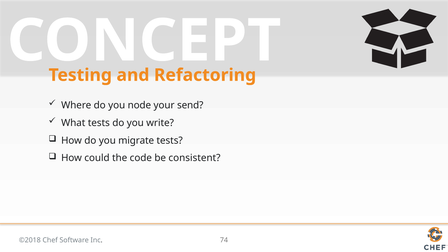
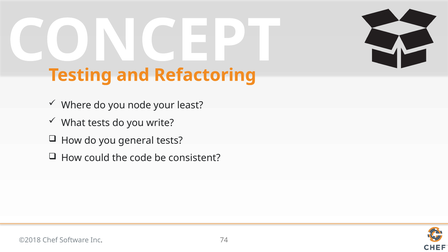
send: send -> least
migrate: migrate -> general
